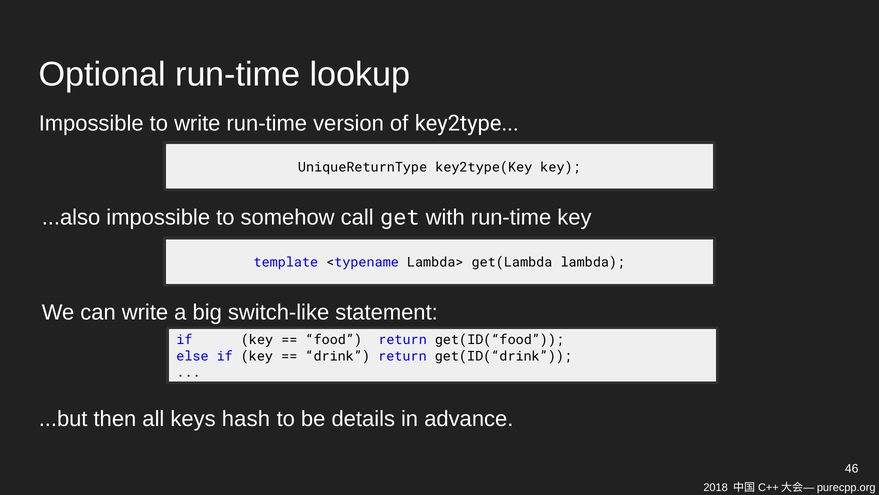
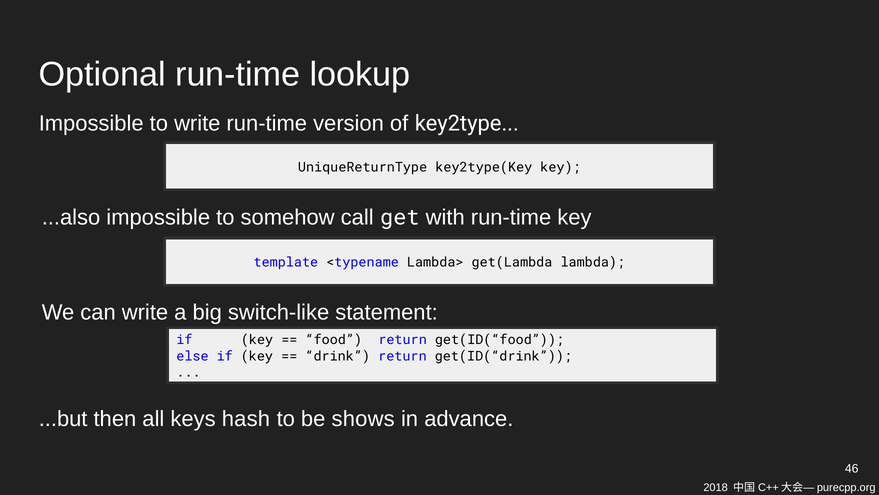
details: details -> shows
